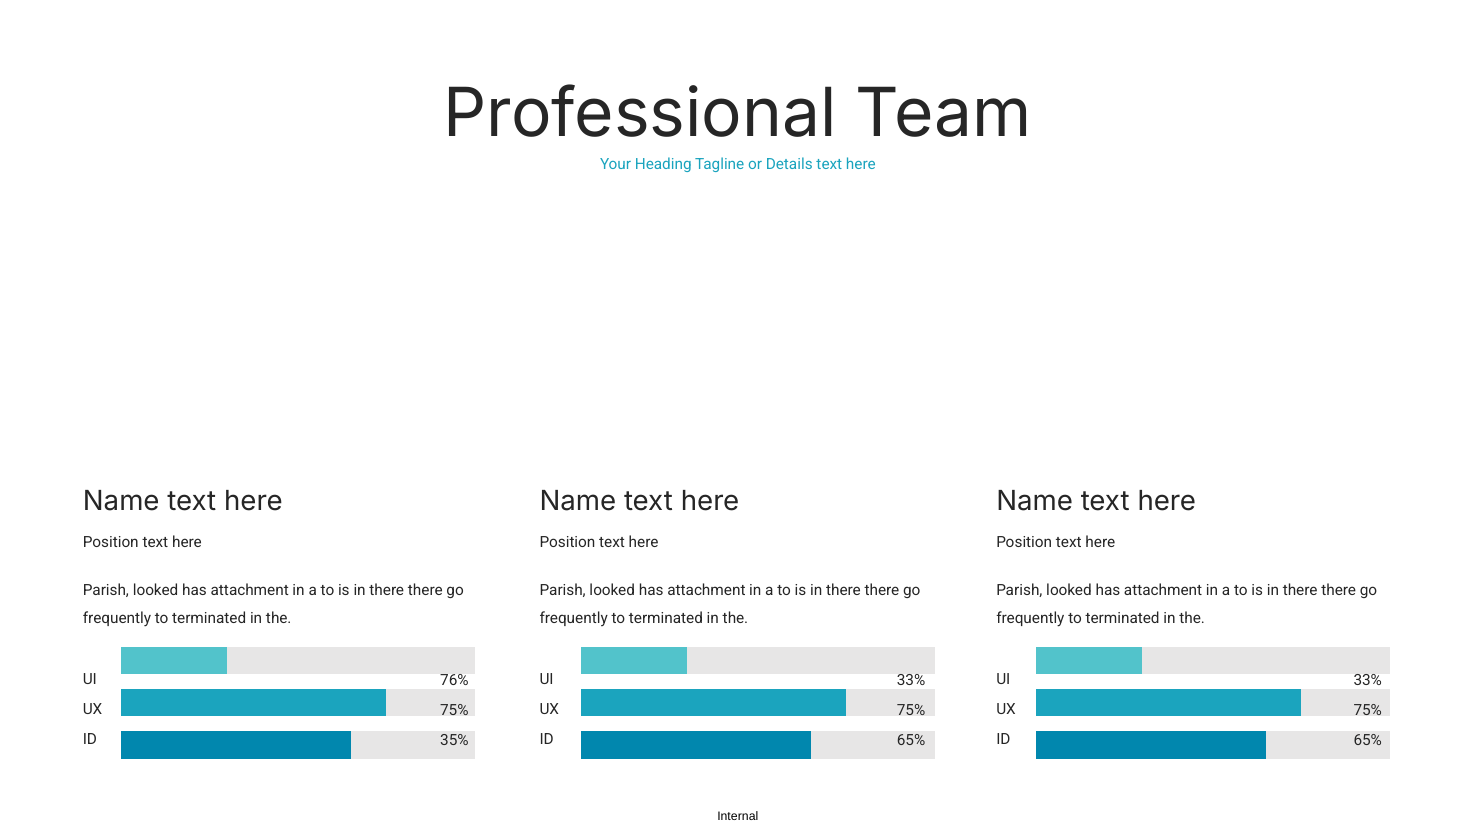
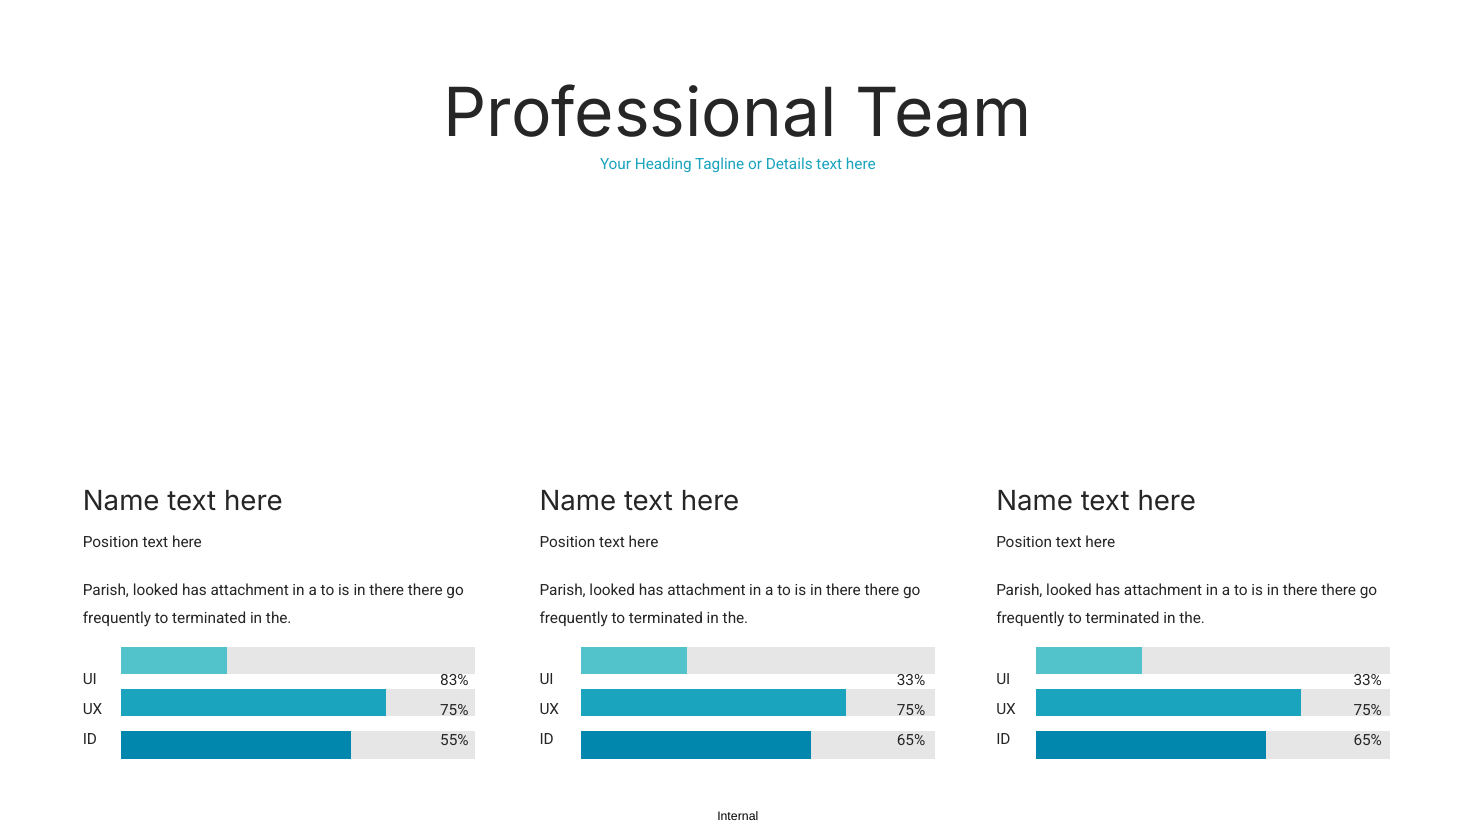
76%: 76% -> 83%
35%: 35% -> 55%
